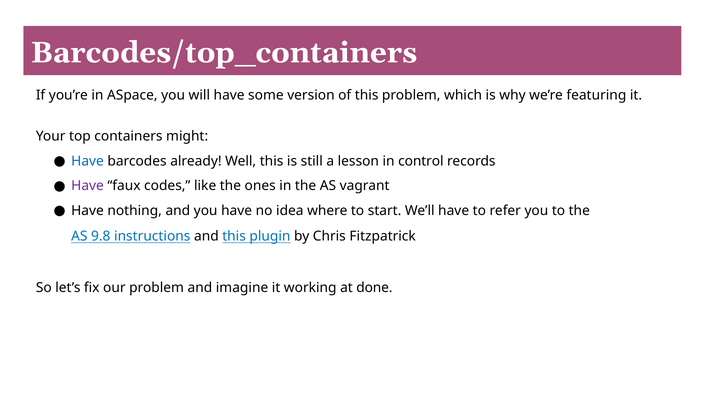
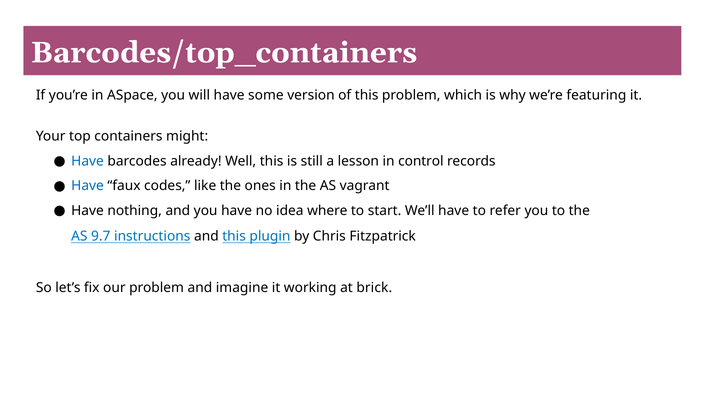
Have at (87, 186) colour: purple -> blue
9.8: 9.8 -> 9.7
done: done -> brick
